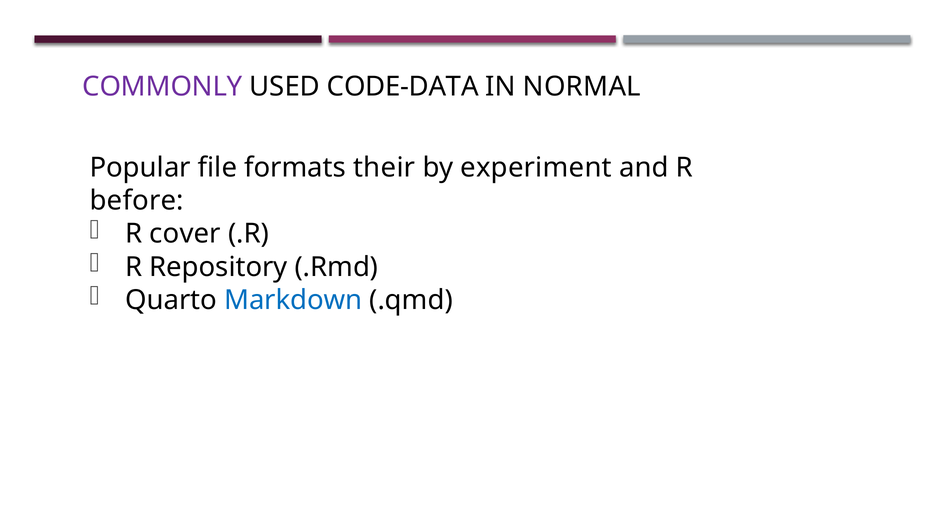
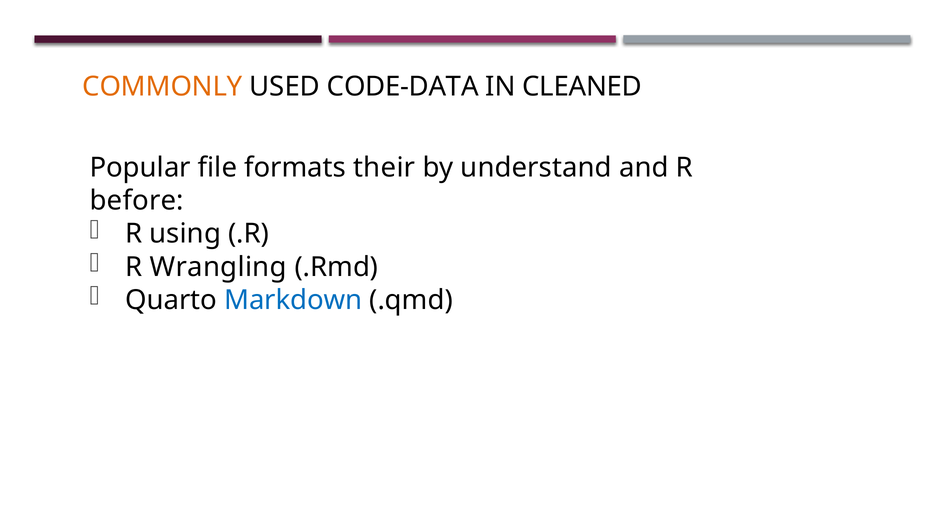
COMMONLY colour: purple -> orange
NORMAL: NORMAL -> CLEANED
experiment: experiment -> understand
cover: cover -> using
Repository: Repository -> Wrangling
